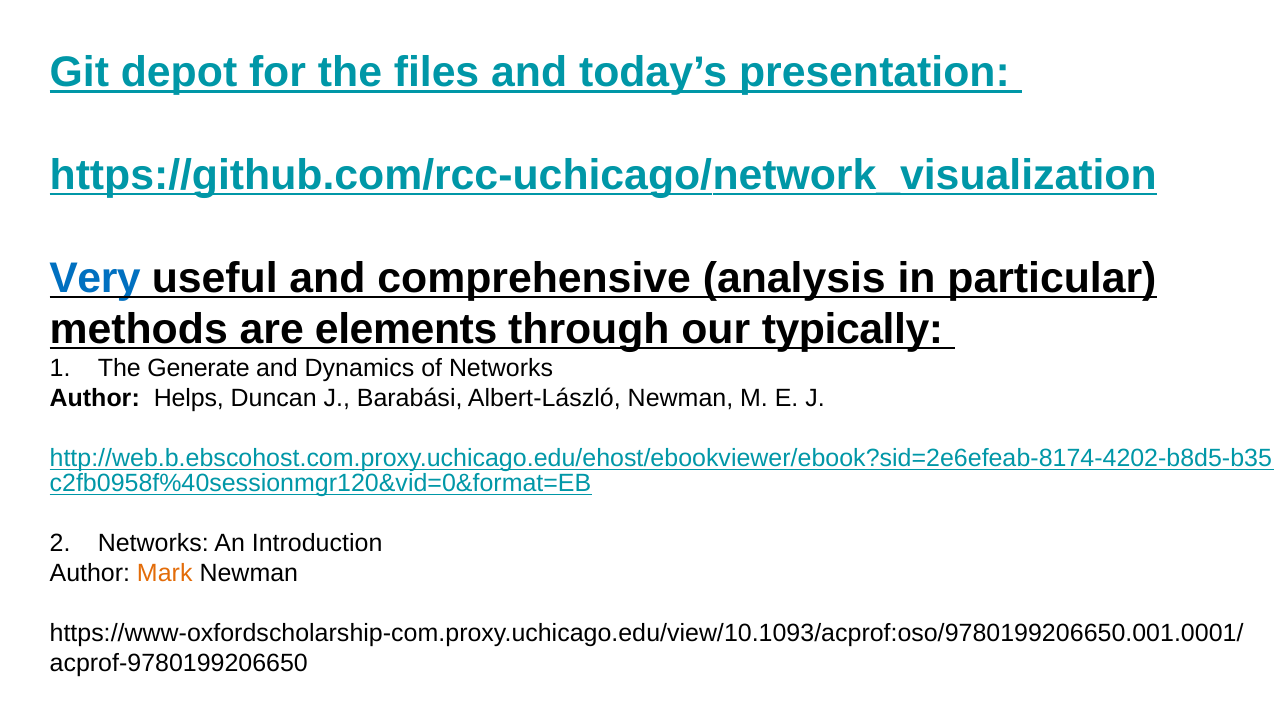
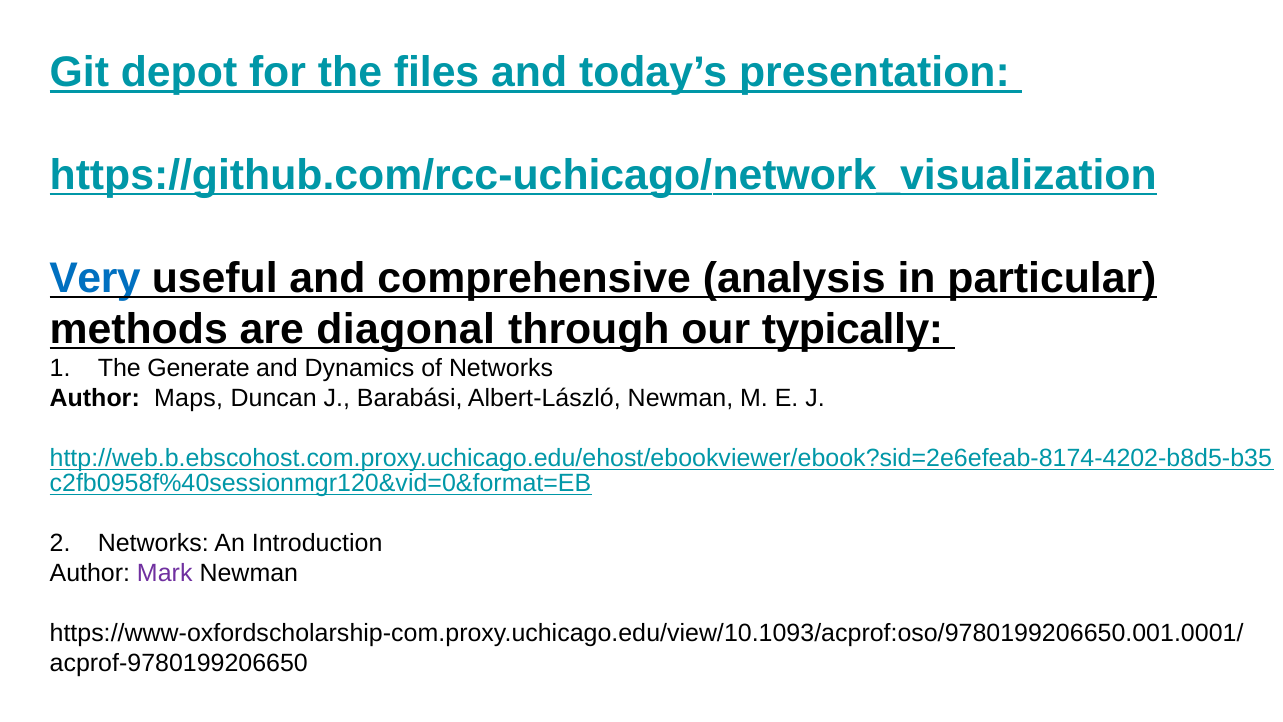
elements: elements -> diagonal
Helps: Helps -> Maps
Mark colour: orange -> purple
